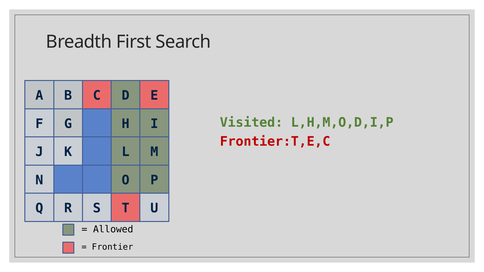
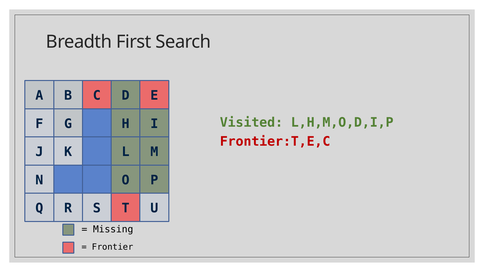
Allowed: Allowed -> Missing
